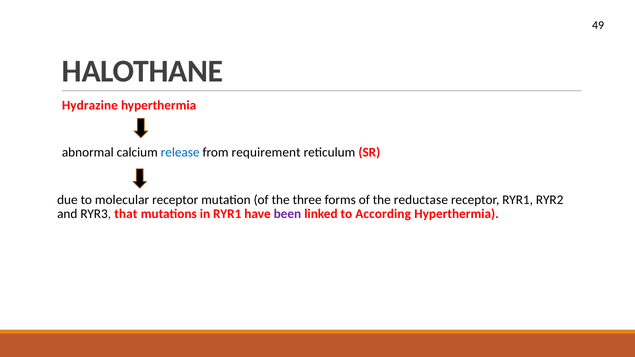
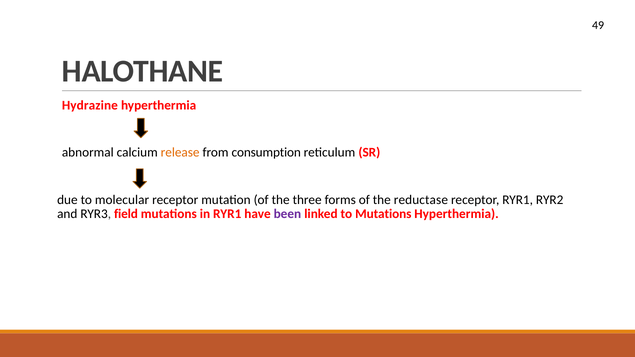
release colour: blue -> orange
requirement: requirement -> consumption
that: that -> field
to According: According -> Mutations
